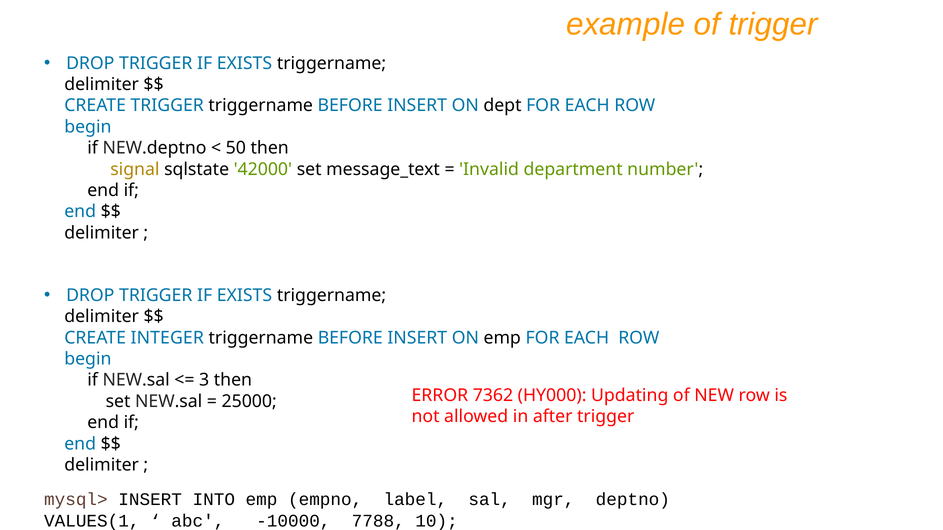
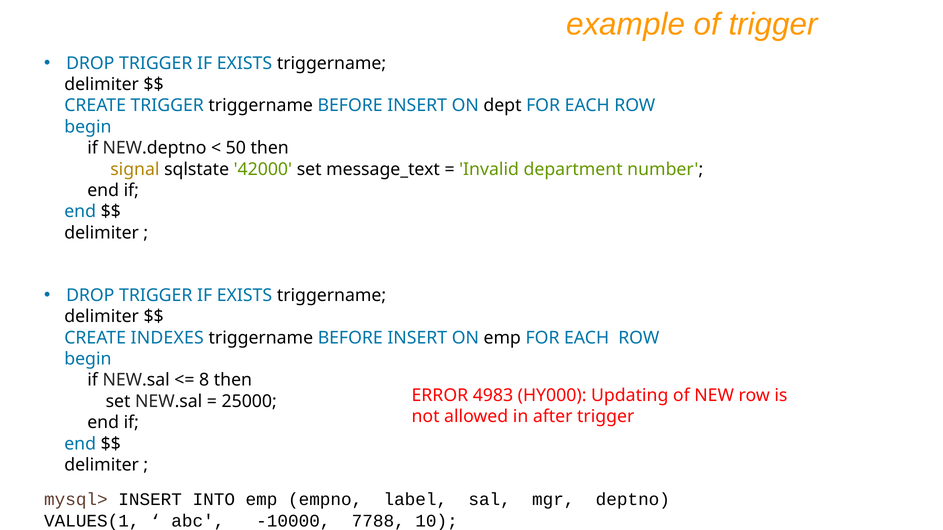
INTEGER: INTEGER -> INDEXES
3: 3 -> 8
7362: 7362 -> 4983
